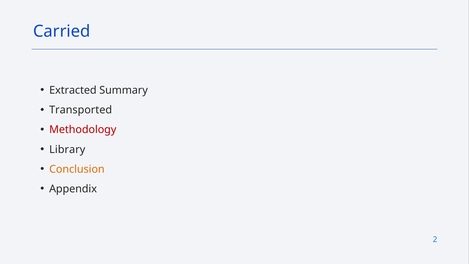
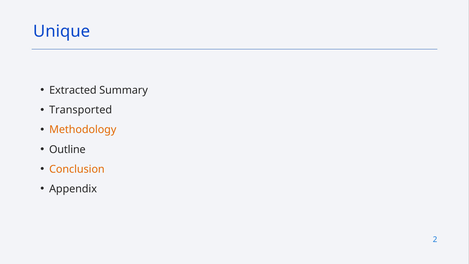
Carried: Carried -> Unique
Methodology colour: red -> orange
Library: Library -> Outline
